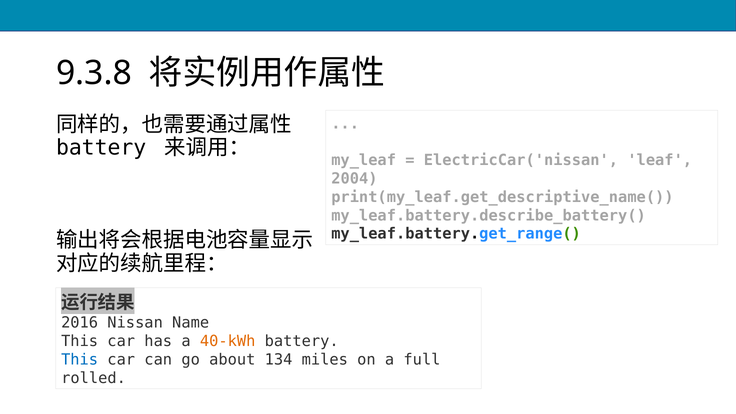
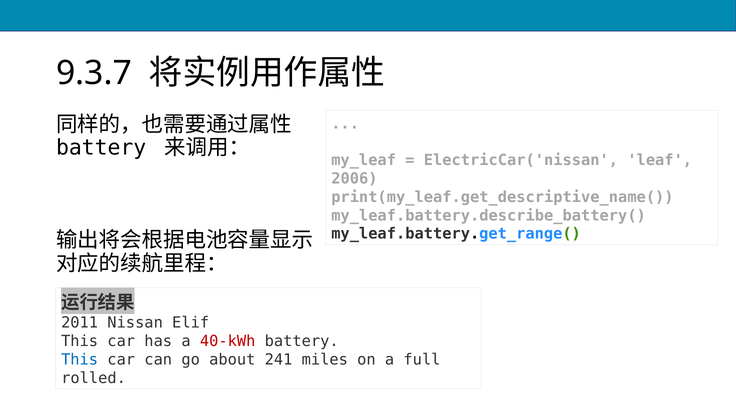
9.3.8: 9.3.8 -> 9.3.7
2004: 2004 -> 2006
2016: 2016 -> 2011
Name: Name -> Elif
40-kWh colour: orange -> red
134: 134 -> 241
